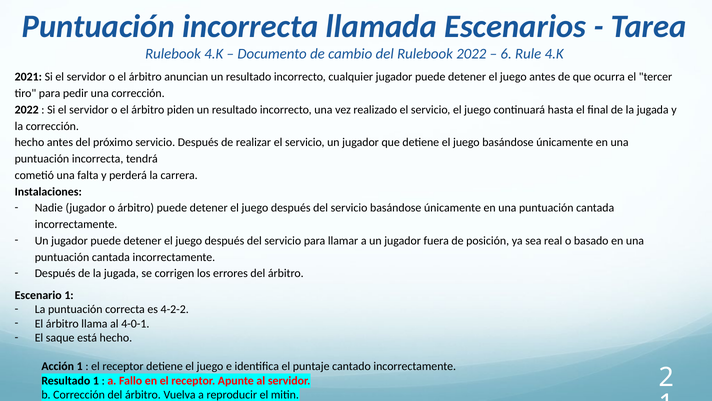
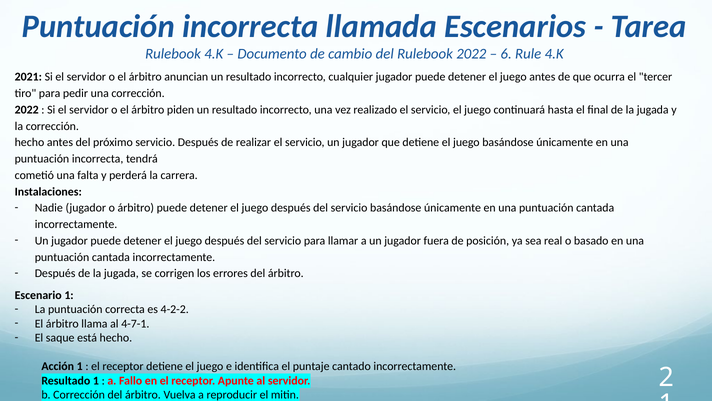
4-0-1: 4-0-1 -> 4-7-1
